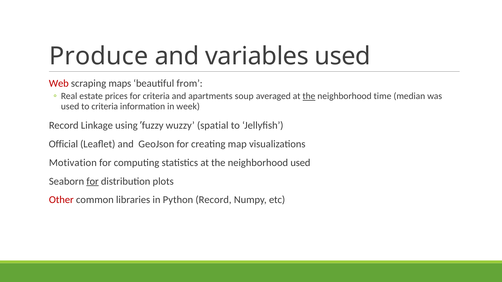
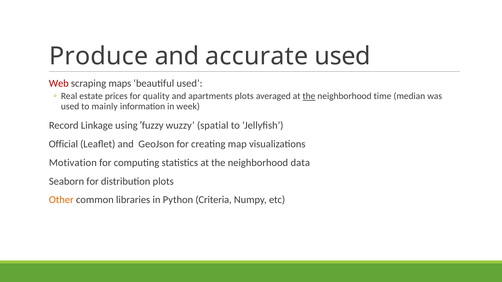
variables: variables -> accurate
beautiful from: from -> used
for criteria: criteria -> quality
apartments soup: soup -> plots
to criteria: criteria -> mainly
neighborhood used: used -> data
for at (93, 181) underline: present -> none
Other colour: red -> orange
Python Record: Record -> Criteria
